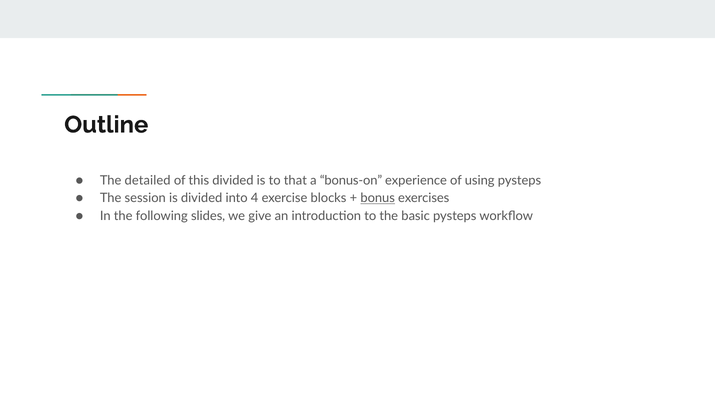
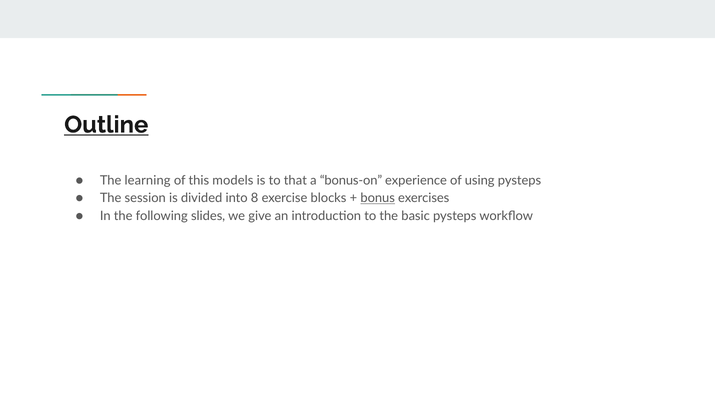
Outline underline: none -> present
detailed: detailed -> learning
this divided: divided -> models
4: 4 -> 8
